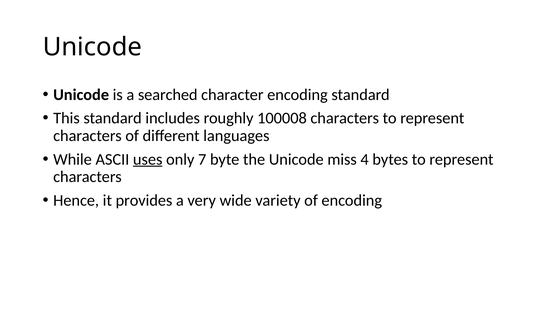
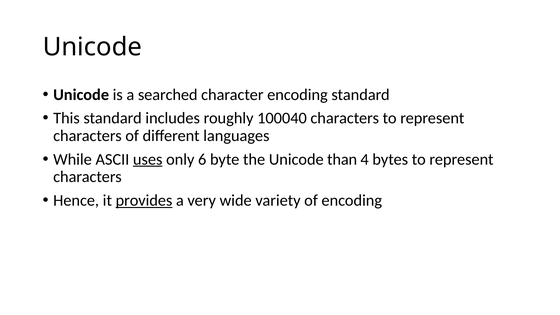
100008: 100008 -> 100040
7: 7 -> 6
miss: miss -> than
provides underline: none -> present
